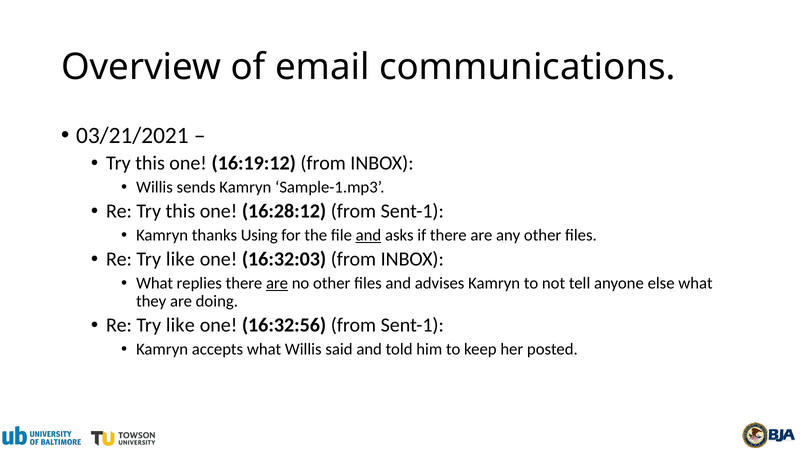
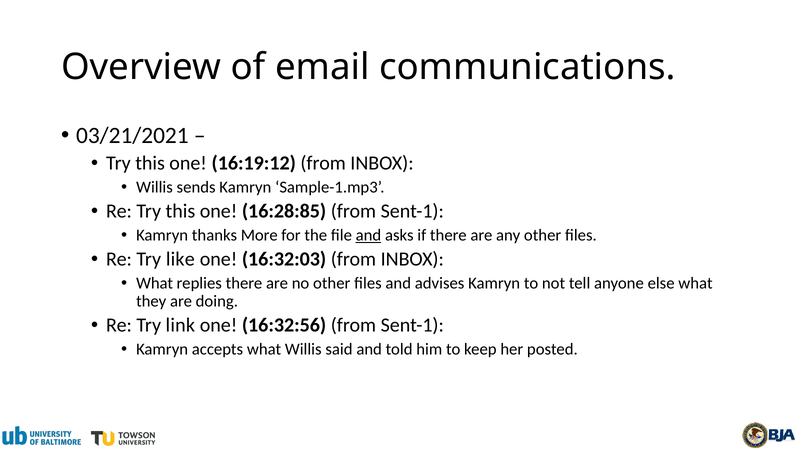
16:28:12: 16:28:12 -> 16:28:85
Using: Using -> More
are at (277, 283) underline: present -> none
like at (180, 325): like -> link
